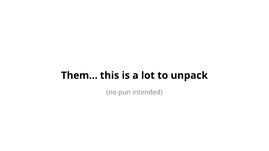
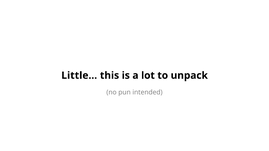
Them…: Them… -> Little…
